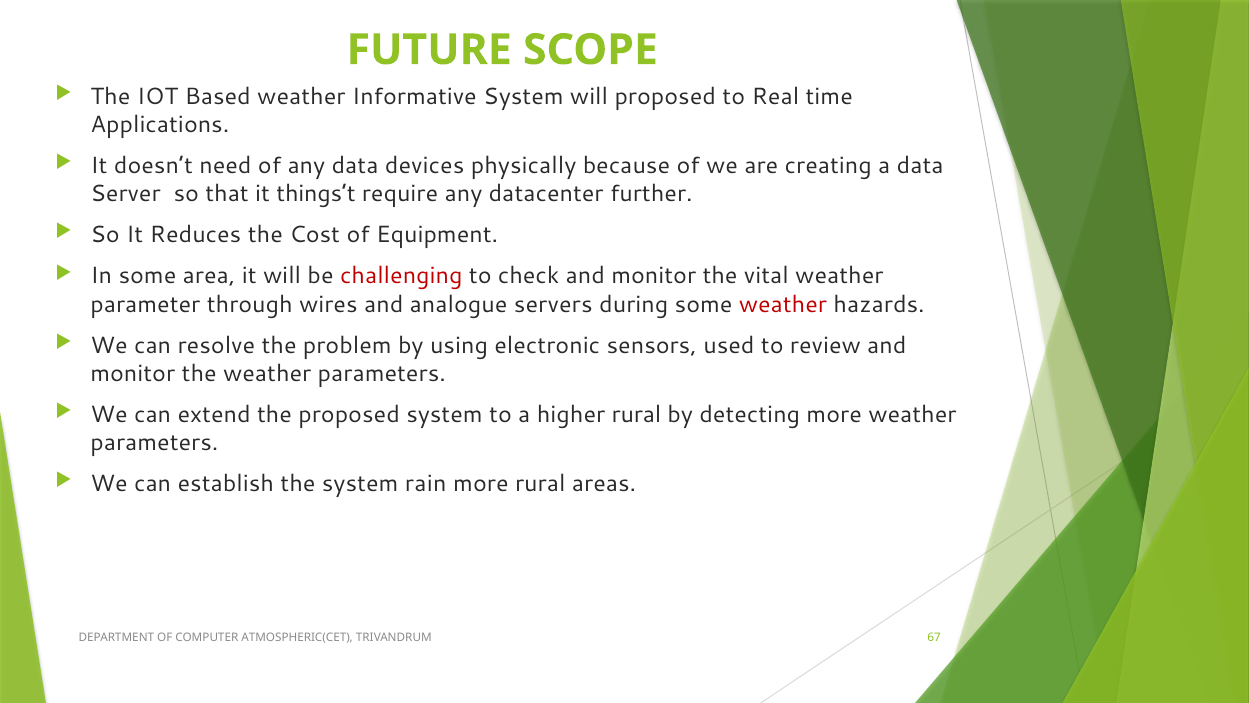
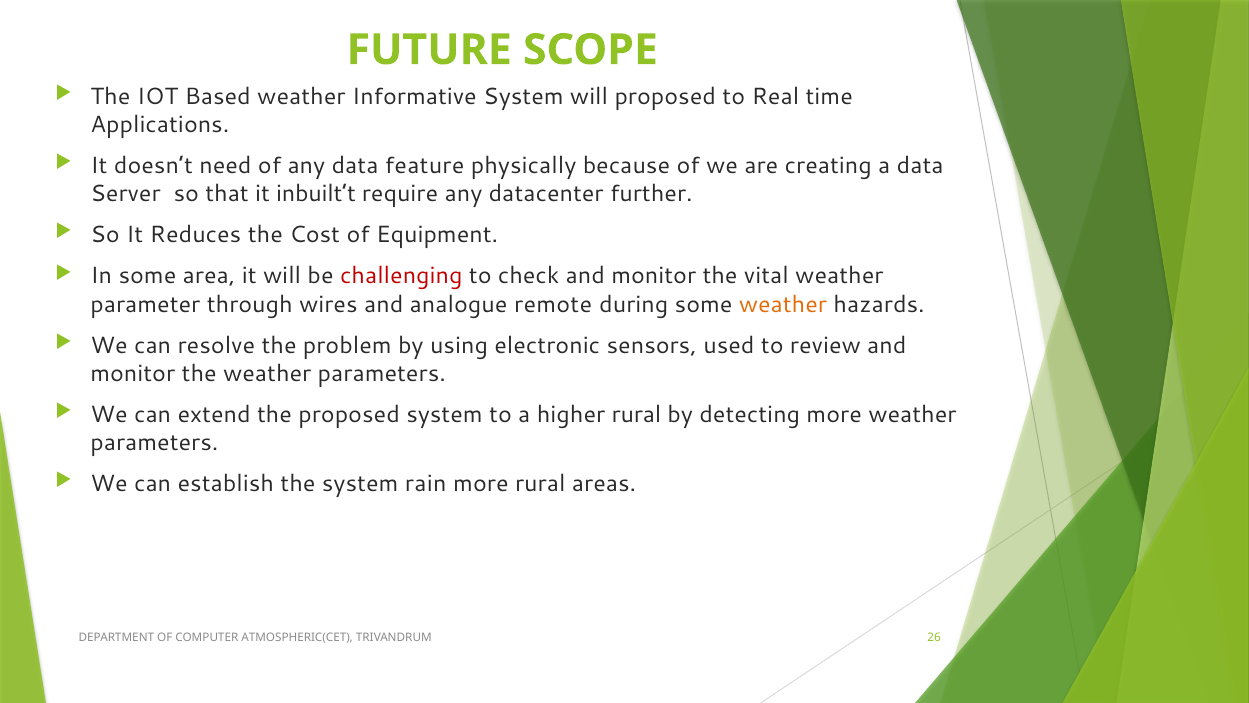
devices: devices -> feature
things’t: things’t -> inbuilt’t
servers: servers -> remote
weather at (783, 304) colour: red -> orange
67: 67 -> 26
